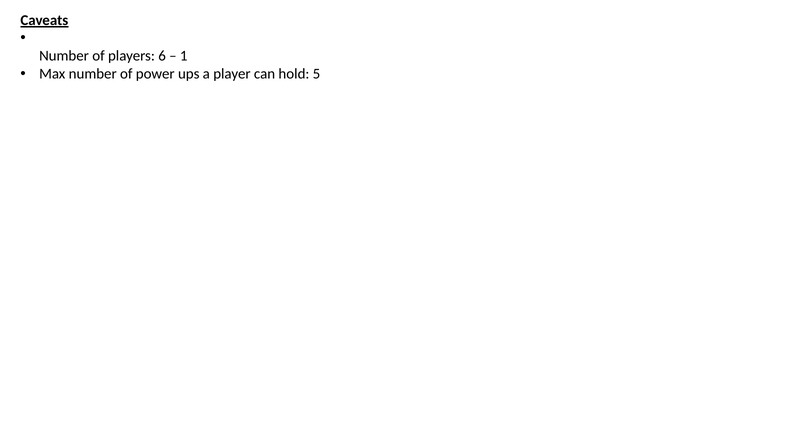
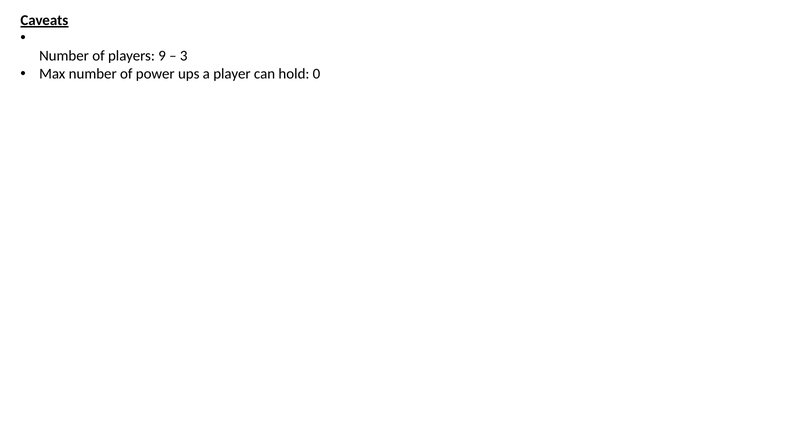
6: 6 -> 9
1: 1 -> 3
5: 5 -> 0
